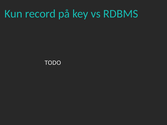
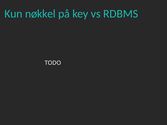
record: record -> nøkkel
